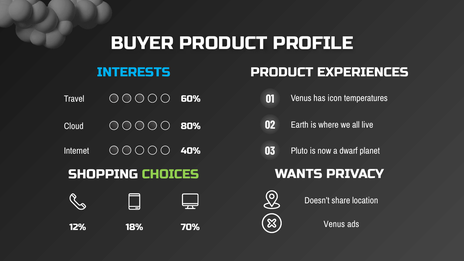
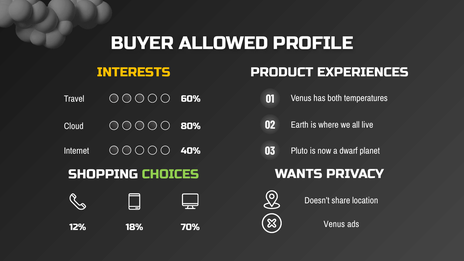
BUYER PRODUCT: PRODUCT -> ALLOWED
INTERESTS colour: light blue -> yellow
icon: icon -> both
